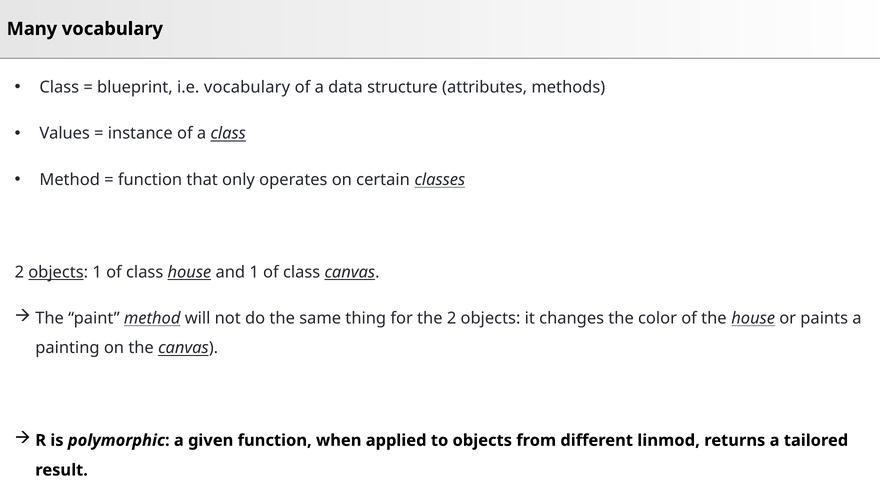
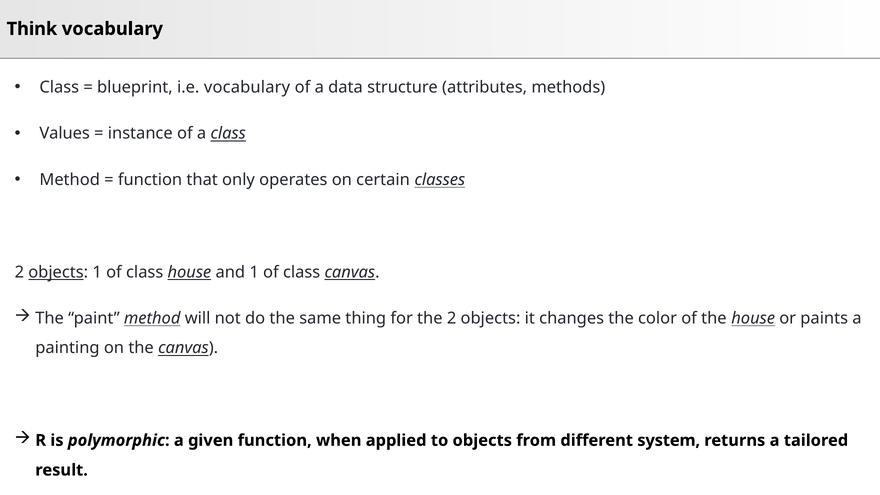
Many: Many -> Think
linmod: linmod -> system
